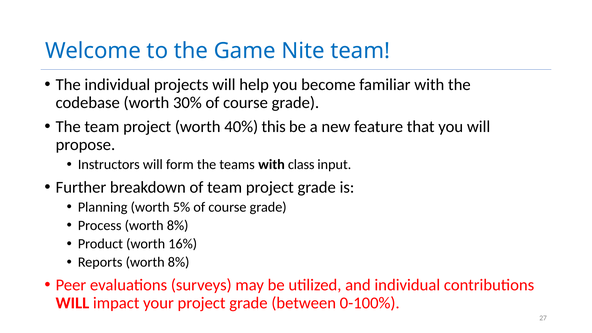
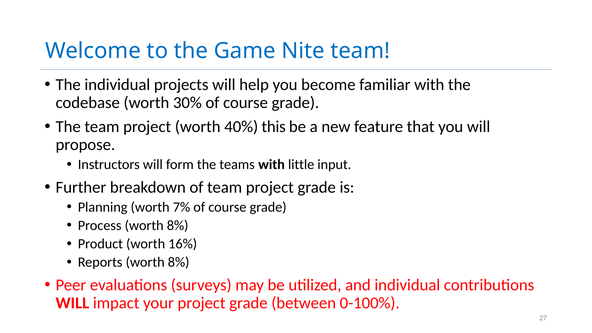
class: class -> little
5%: 5% -> 7%
